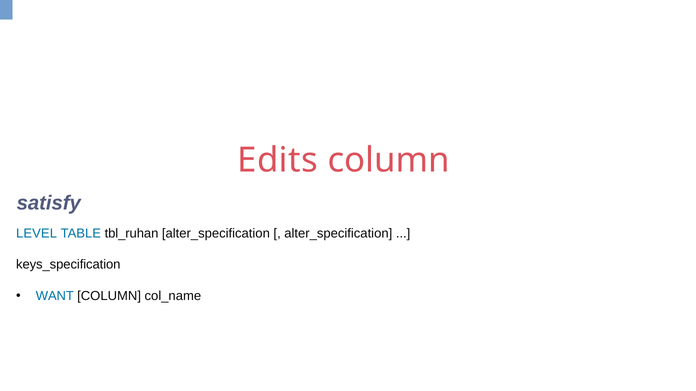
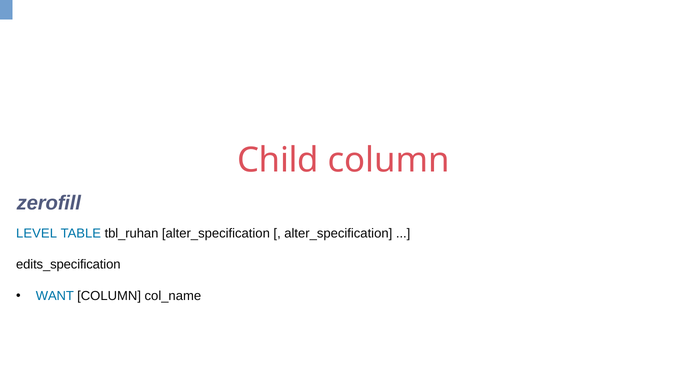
Edits: Edits -> Child
satisfy: satisfy -> zerofill
keys_specification: keys_specification -> edits_specification
